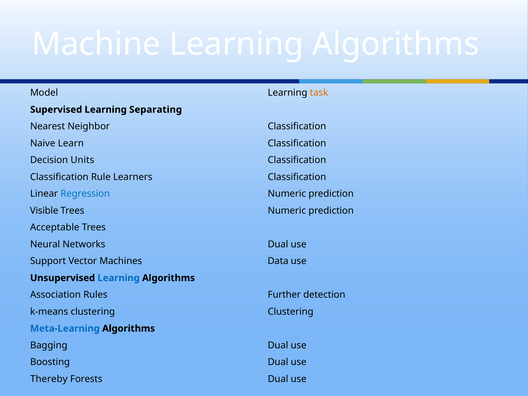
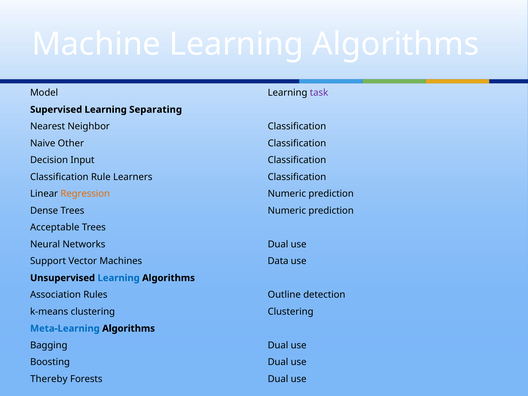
task colour: orange -> purple
Learn: Learn -> Other
Units: Units -> Input
Regression colour: blue -> orange
Visible: Visible -> Dense
Further: Further -> Outline
